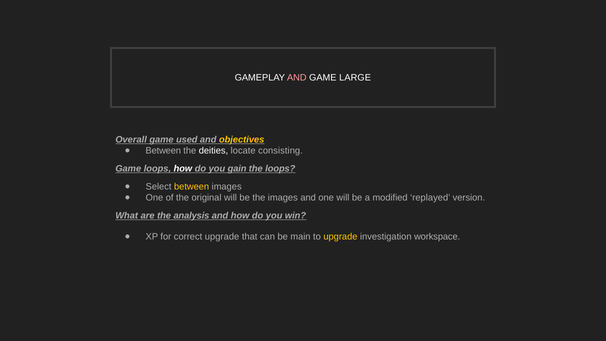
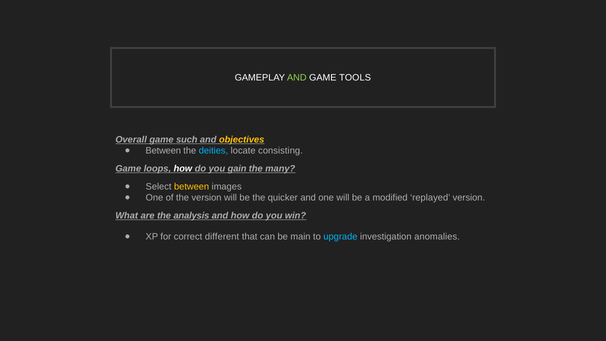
AND at (297, 77) colour: pink -> light green
LARGE: LARGE -> TOOLS
used: used -> such
deities colour: white -> light blue
the loops: loops -> many
the original: original -> version
the images: images -> quicker
correct upgrade: upgrade -> different
upgrade at (340, 237) colour: yellow -> light blue
workspace: workspace -> anomalies
